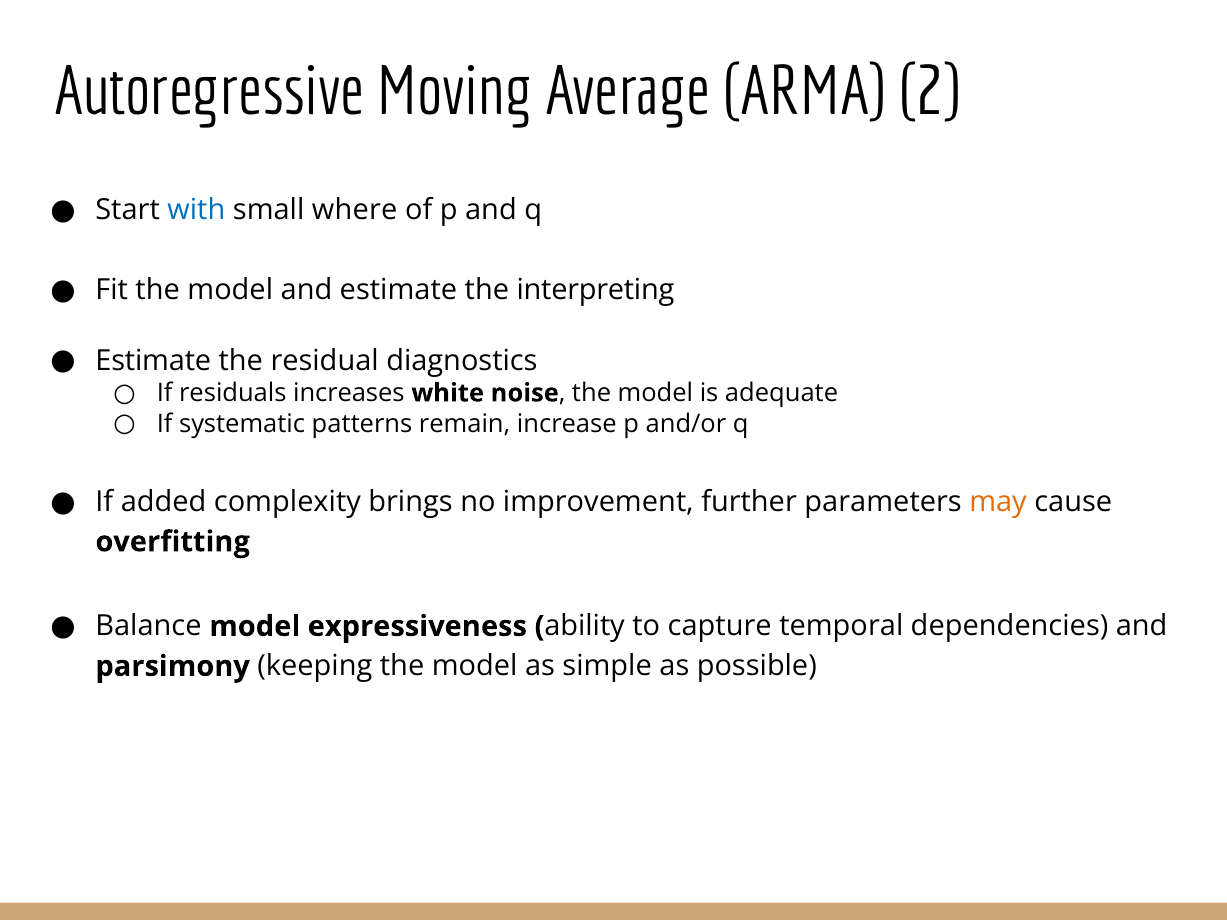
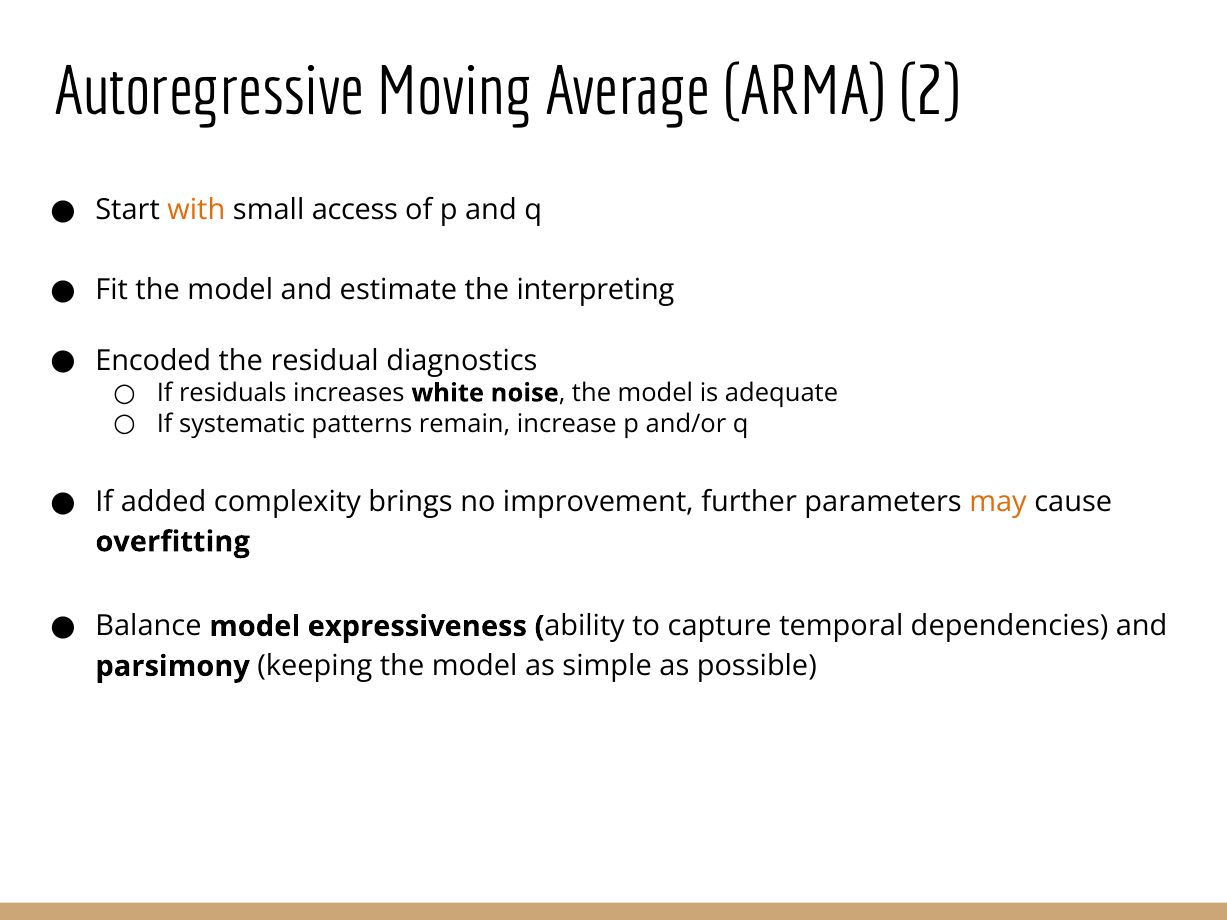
with colour: blue -> orange
where: where -> access
Estimate at (153, 361): Estimate -> Encoded
